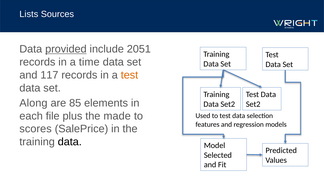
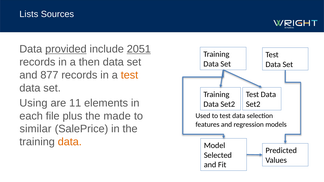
2051 underline: none -> present
time: time -> then
117: 117 -> 877
Along: Along -> Using
85: 85 -> 11
scores: scores -> similar
data at (70, 142) colour: black -> orange
